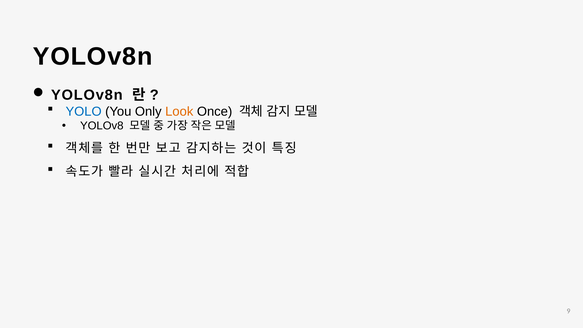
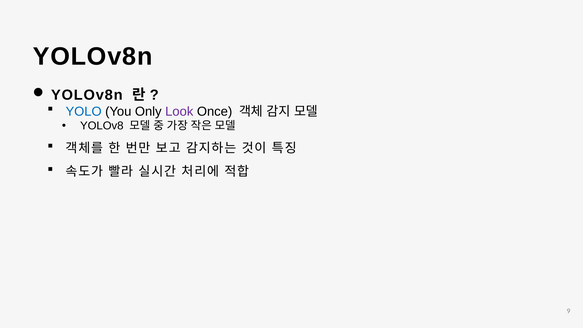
Look colour: orange -> purple
